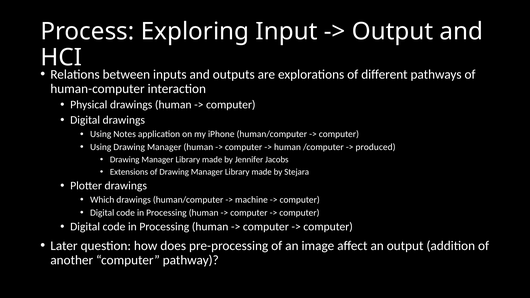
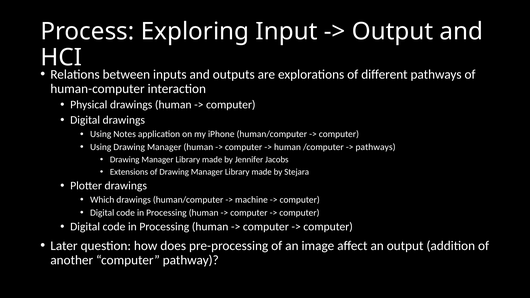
produced at (376, 147): produced -> pathways
